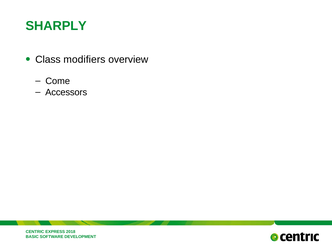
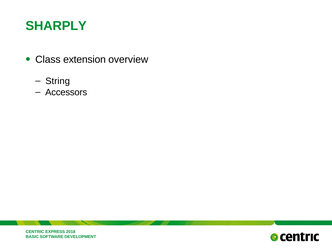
modifiers: modifiers -> extension
Come: Come -> String
